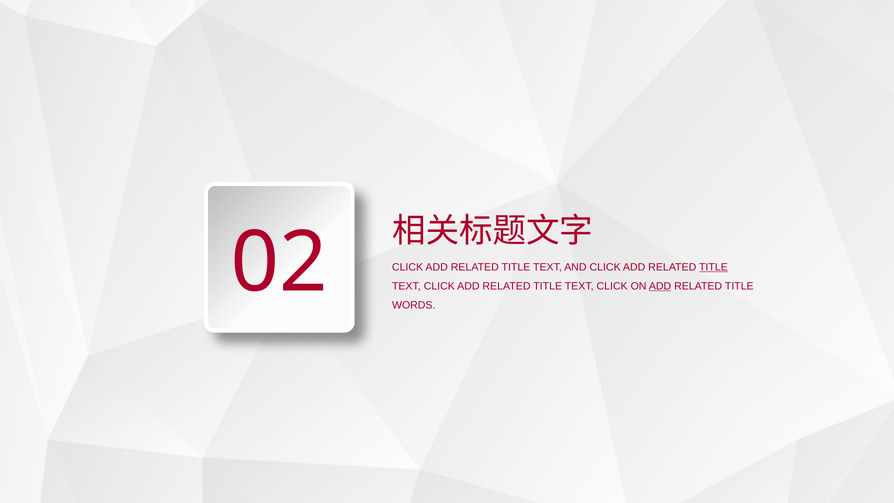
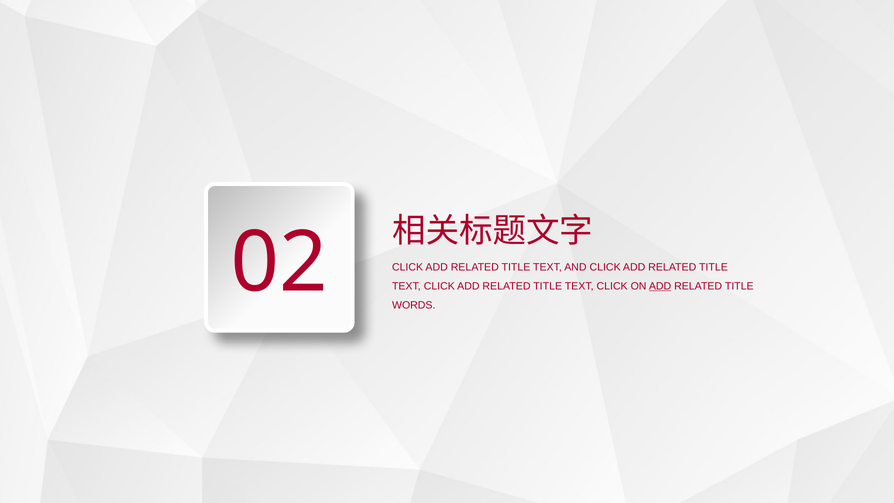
TITLE at (713, 267) underline: present -> none
